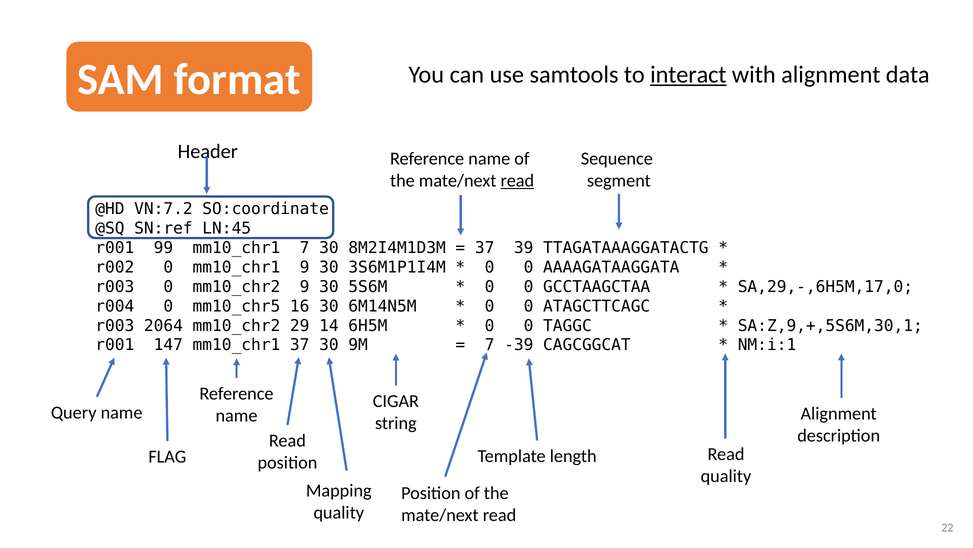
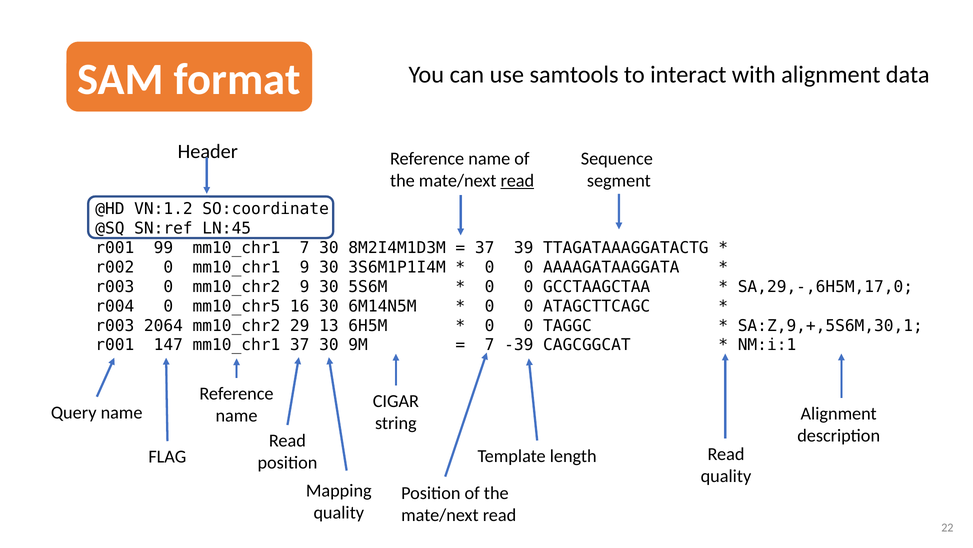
interact underline: present -> none
VN:7.2: VN:7.2 -> VN:1.2
14: 14 -> 13
